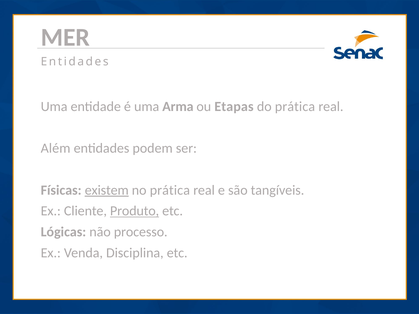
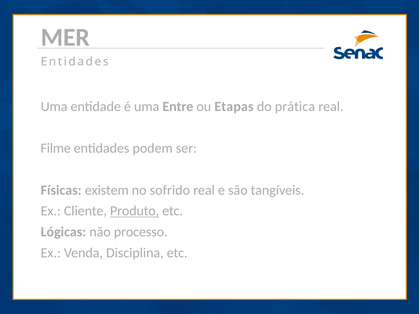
Arma: Arma -> Entre
Além: Além -> Filme
existem underline: present -> none
no prática: prática -> sofrido
